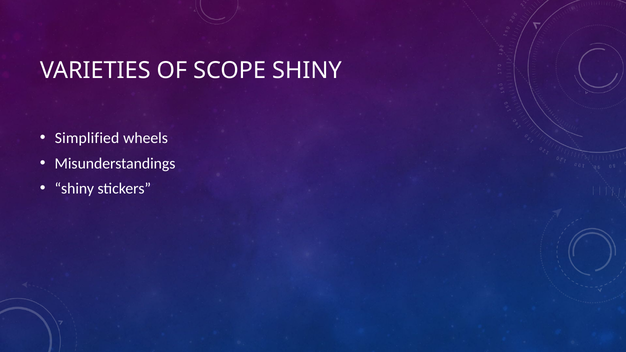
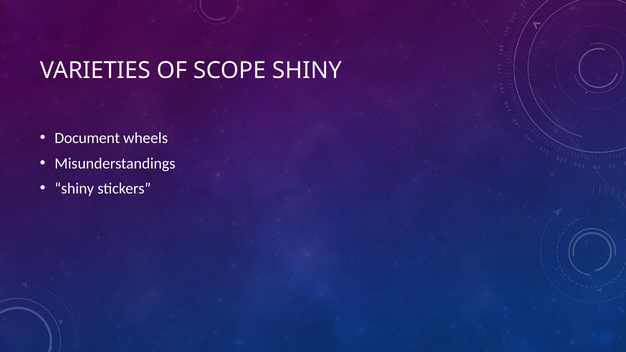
Simplified: Simplified -> Document
